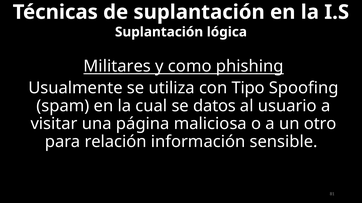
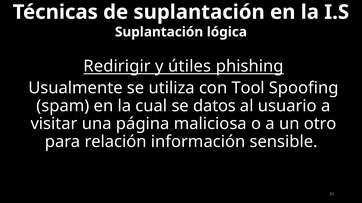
Militares: Militares -> Redirigir
como: como -> útiles
Tipo: Tipo -> Tool
